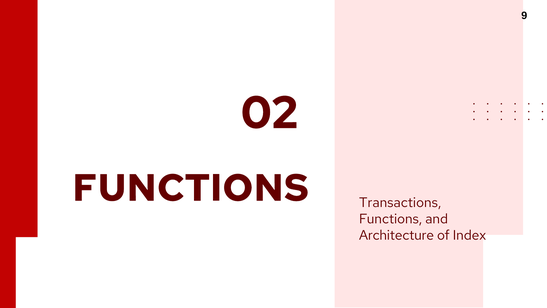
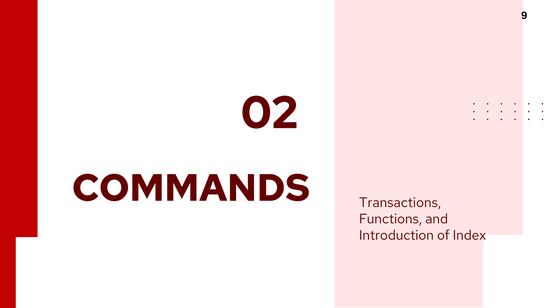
FUNCTIONS at (191, 188): FUNCTIONS -> COMMANDS
Architecture: Architecture -> Introduction
